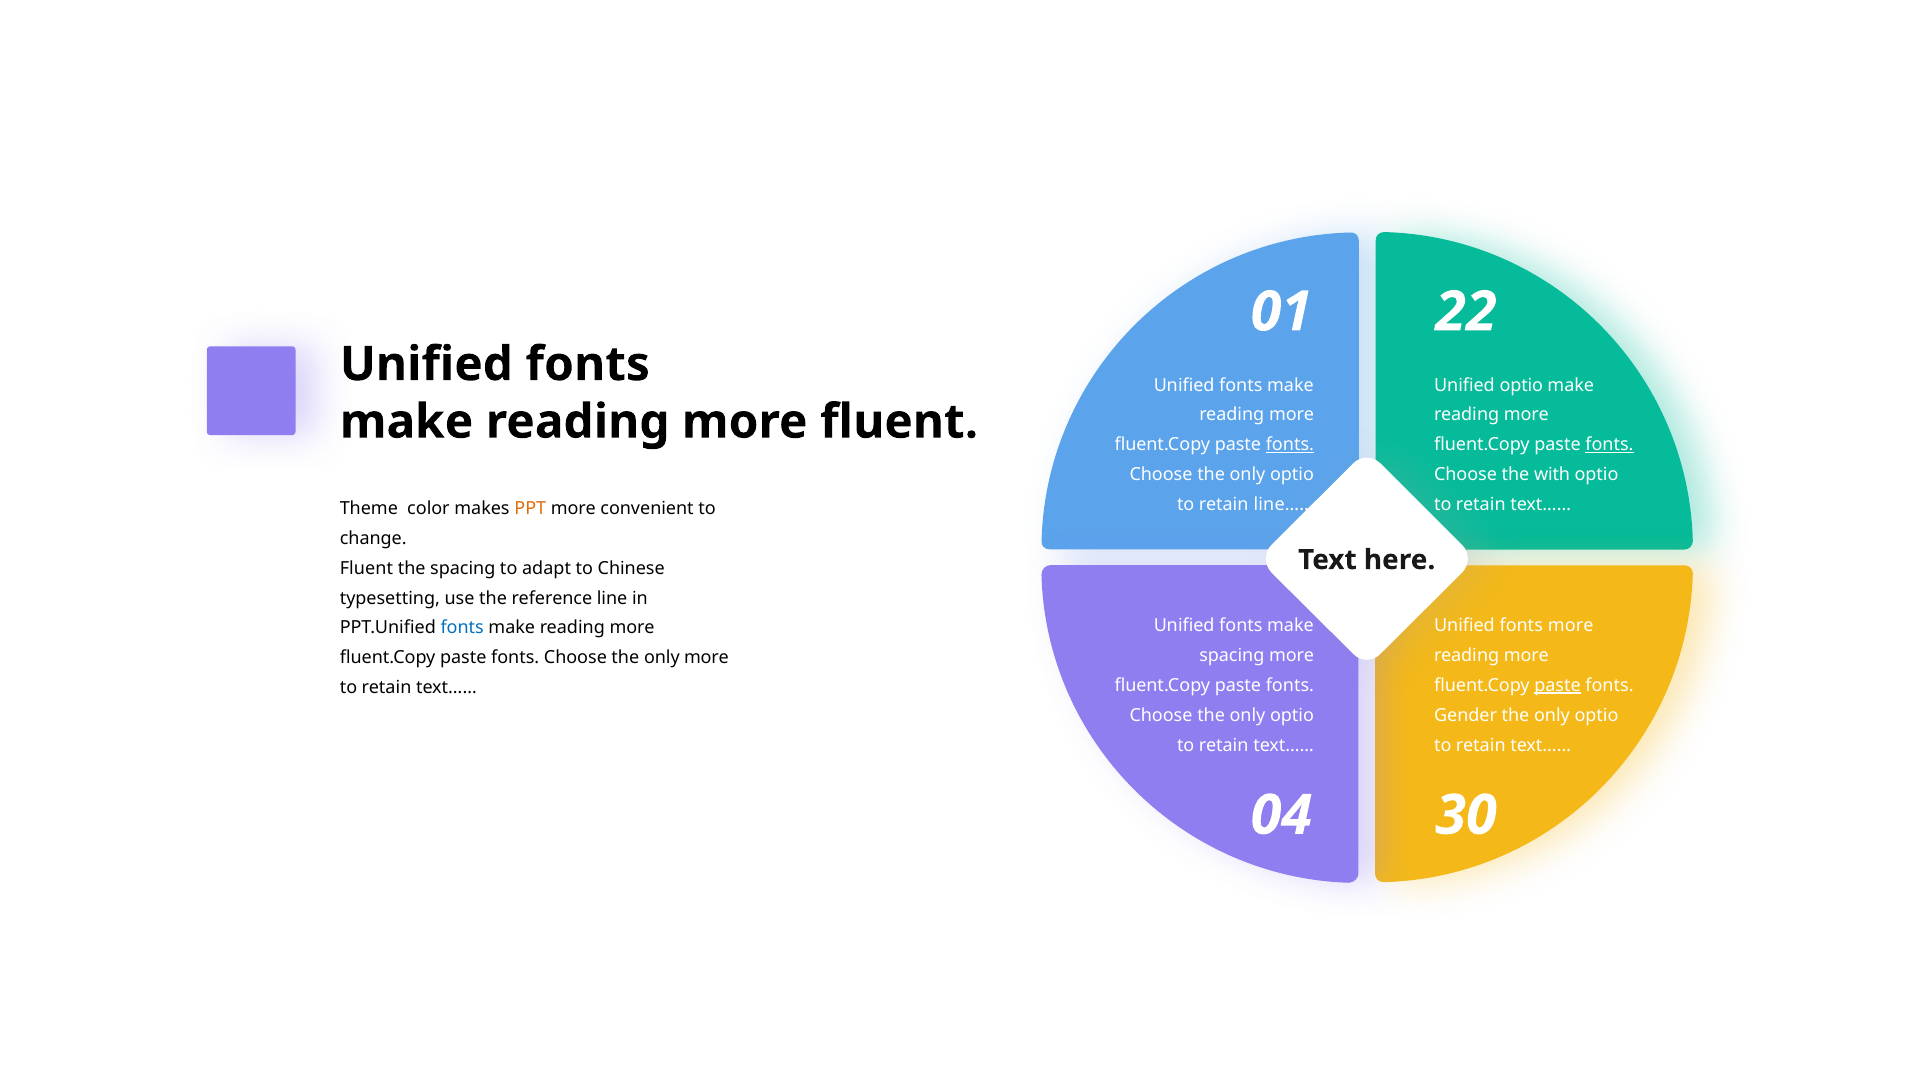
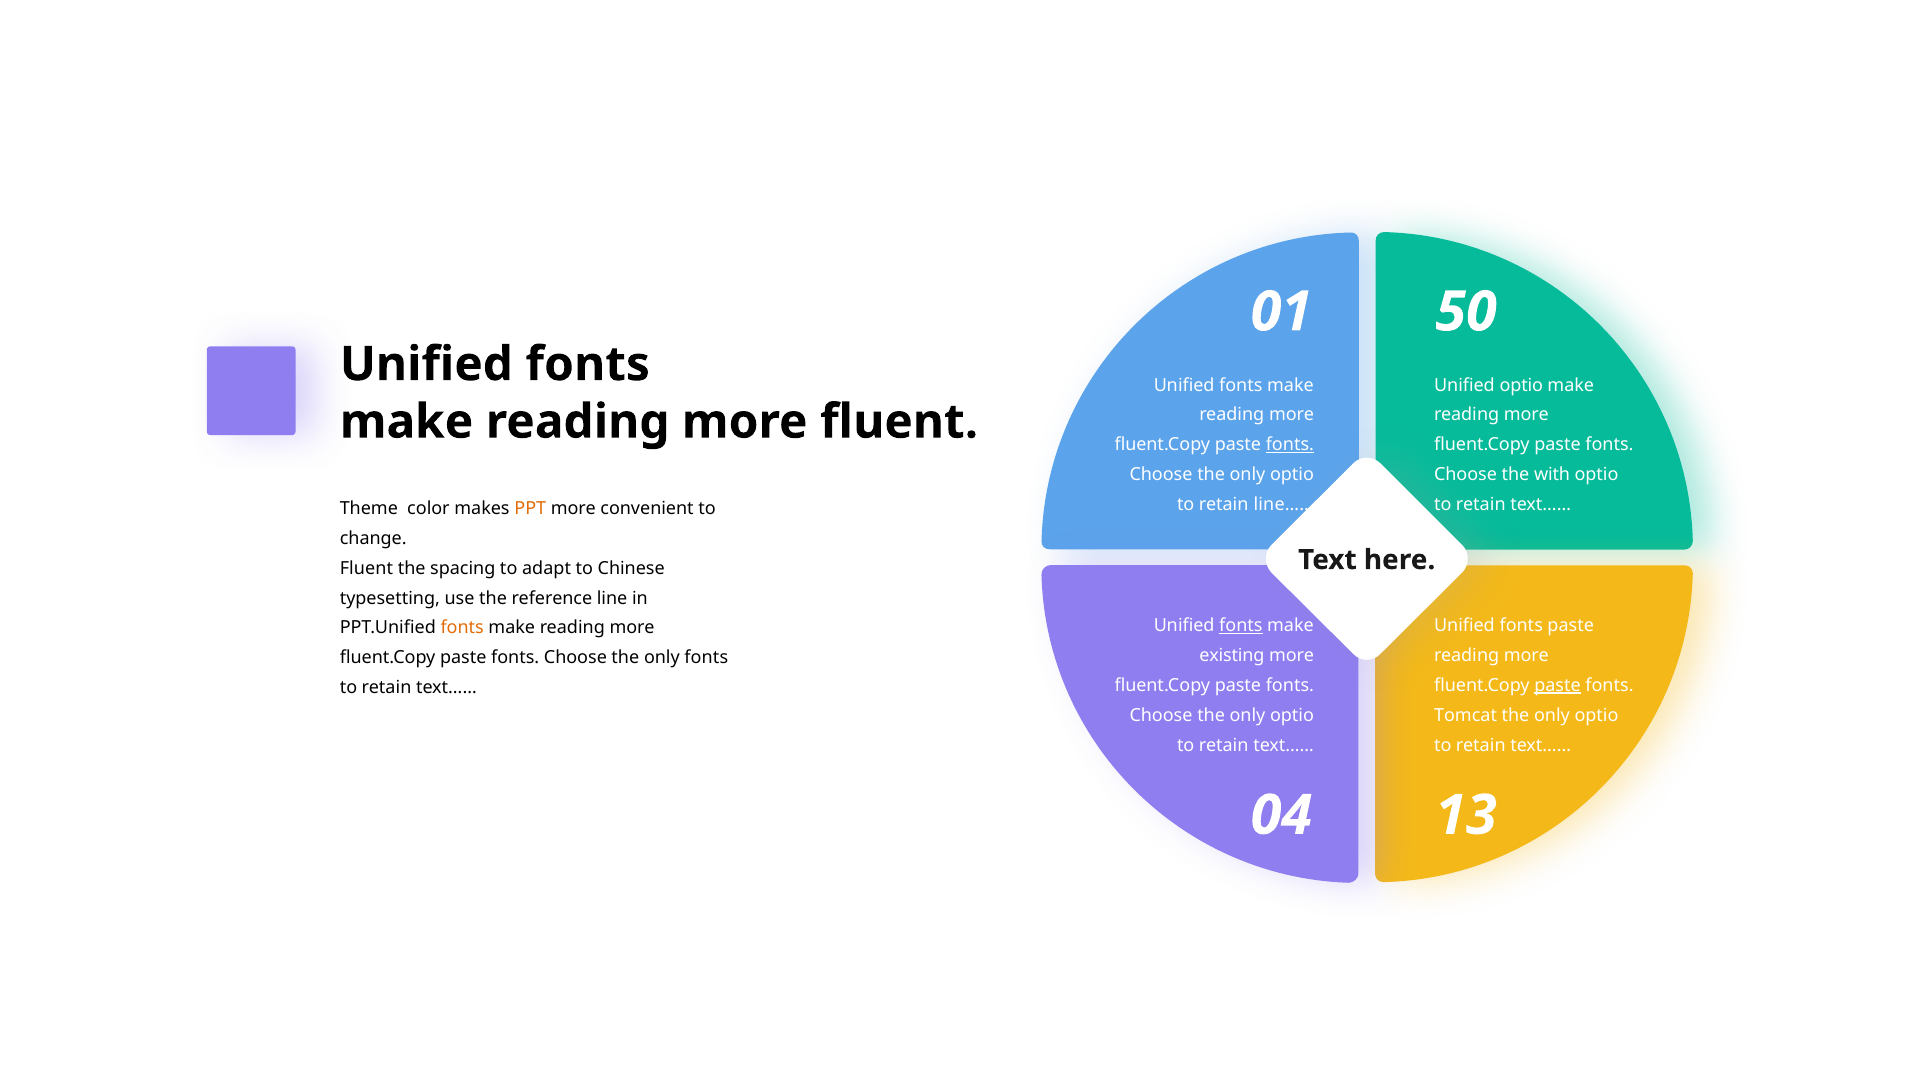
22: 22 -> 50
fonts at (1609, 445) underline: present -> none
fonts at (1241, 625) underline: none -> present
fonts more: more -> paste
fonts at (462, 628) colour: blue -> orange
spacing at (1232, 655): spacing -> existing
only more: more -> fonts
Gender: Gender -> Tomcat
30: 30 -> 13
